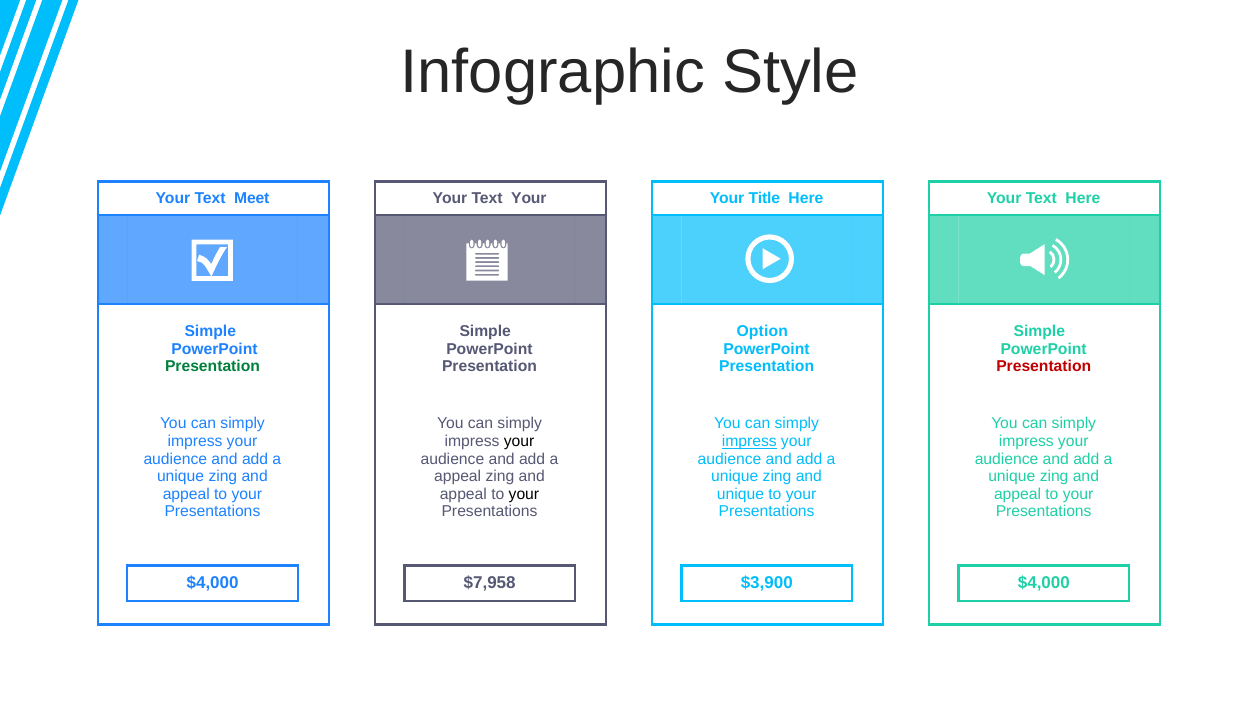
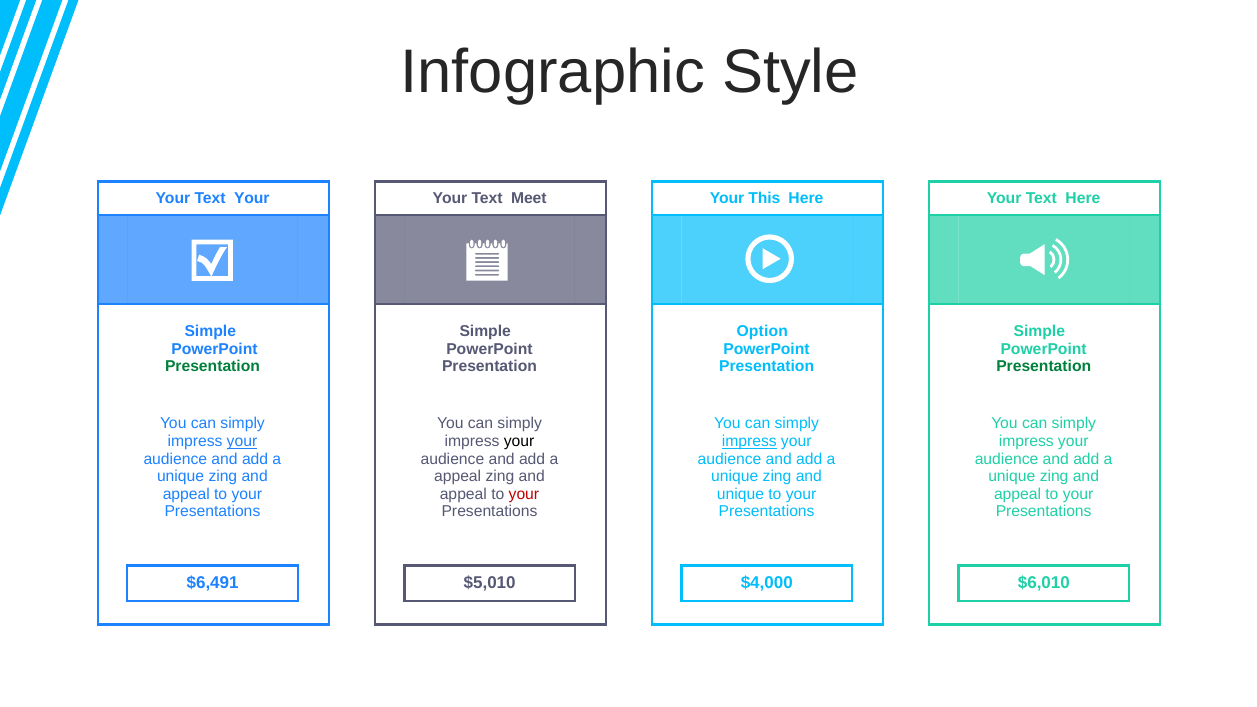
Text Meet: Meet -> Your
Text Your: Your -> Meet
Title: Title -> This
Presentation at (1044, 367) colour: red -> green
your at (242, 441) underline: none -> present
your at (524, 494) colour: black -> red
$4,000 at (213, 583): $4,000 -> $6,491
$7,958: $7,958 -> $5,010
$3,900: $3,900 -> $4,000
$4,000 at (1044, 583): $4,000 -> $6,010
